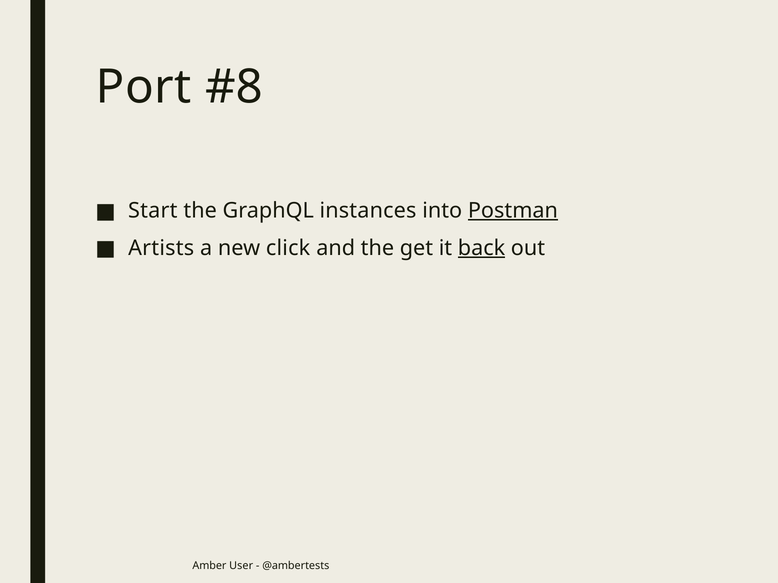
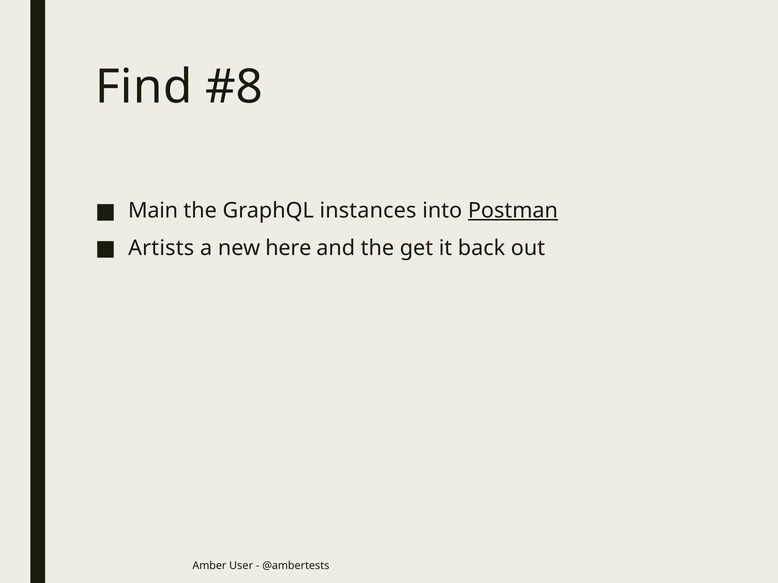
Port: Port -> Find
Start: Start -> Main
click: click -> here
back underline: present -> none
